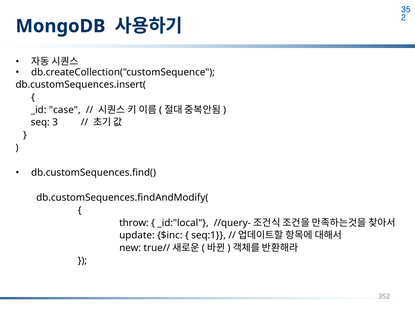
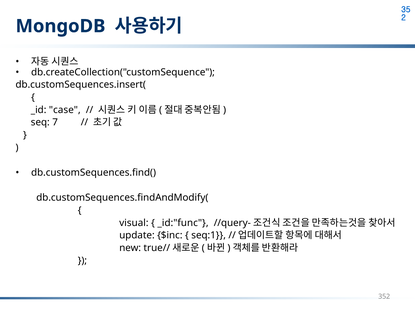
3: 3 -> 7
throw: throw -> visual
_id:"local: _id:"local -> _id:"func
